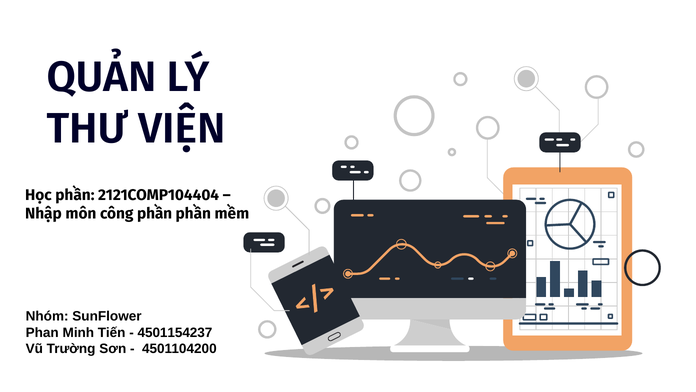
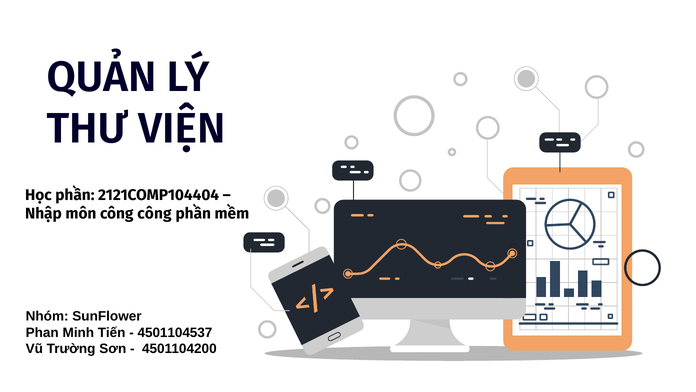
công phần: phần -> công
4501154237: 4501154237 -> 4501104537
